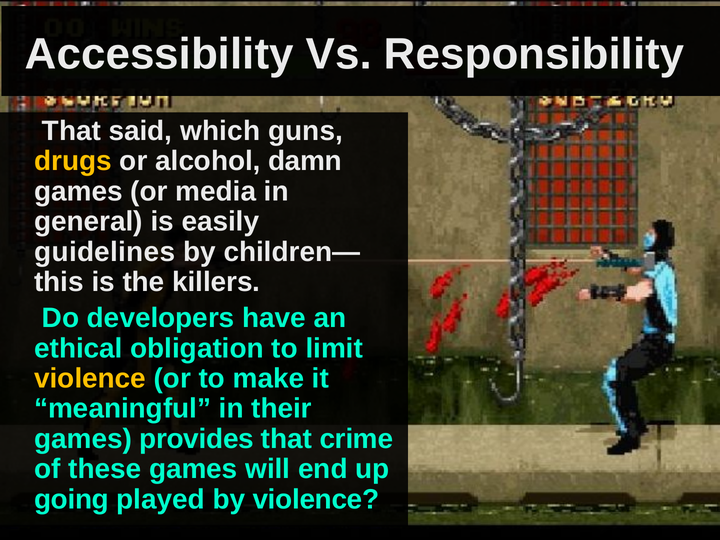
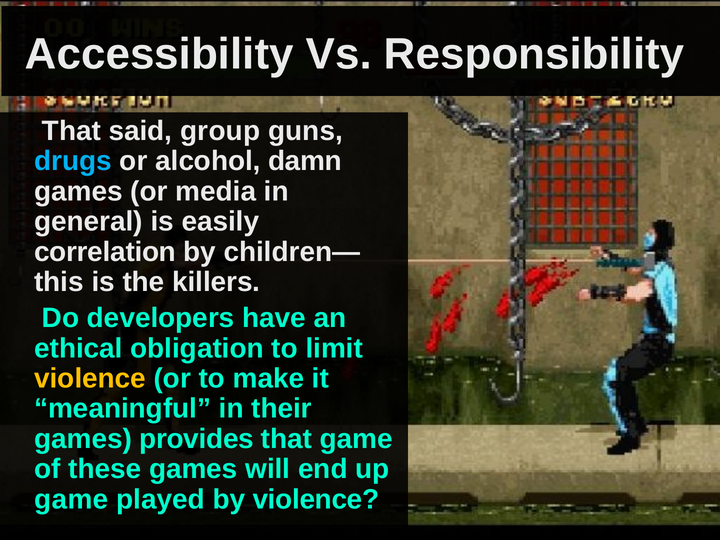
which: which -> group
drugs colour: yellow -> light blue
guidelines: guidelines -> correlation
that crime: crime -> game
going at (72, 499): going -> game
